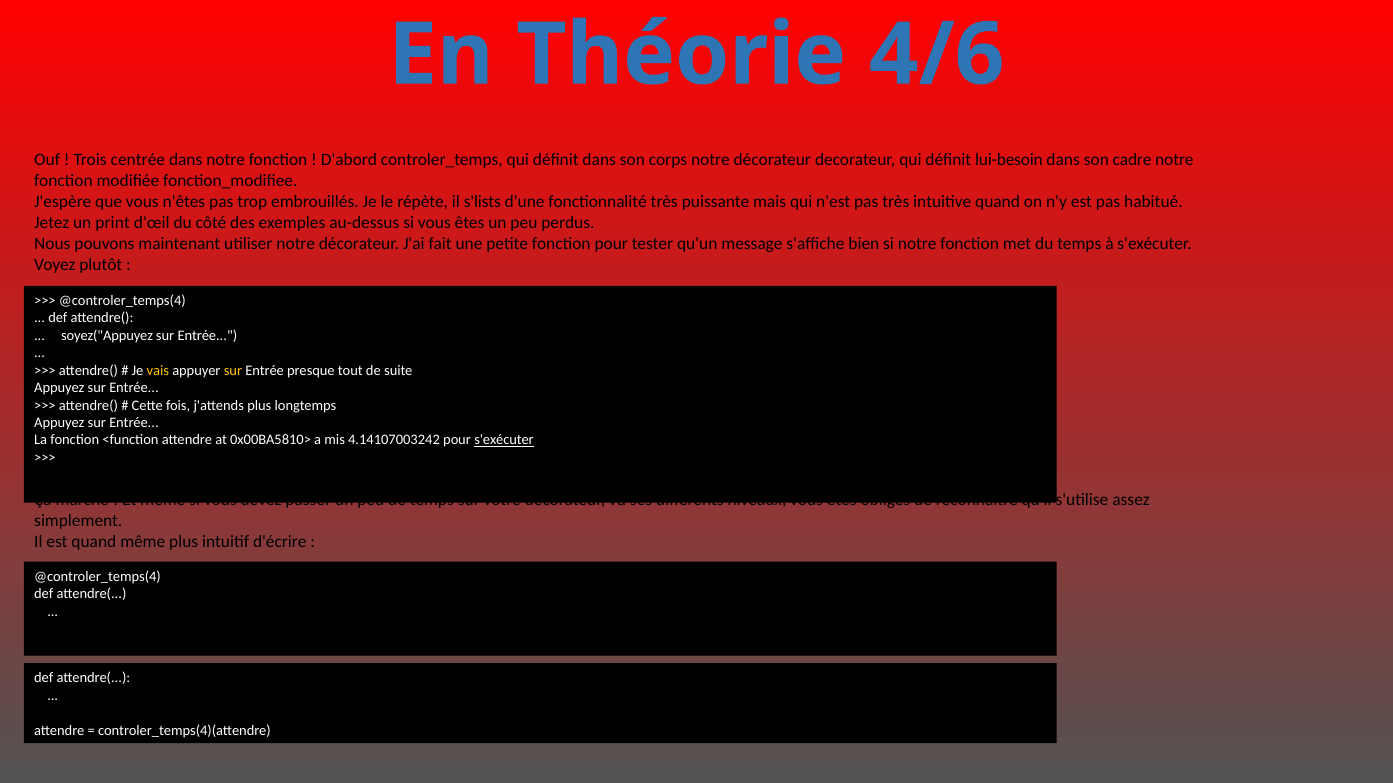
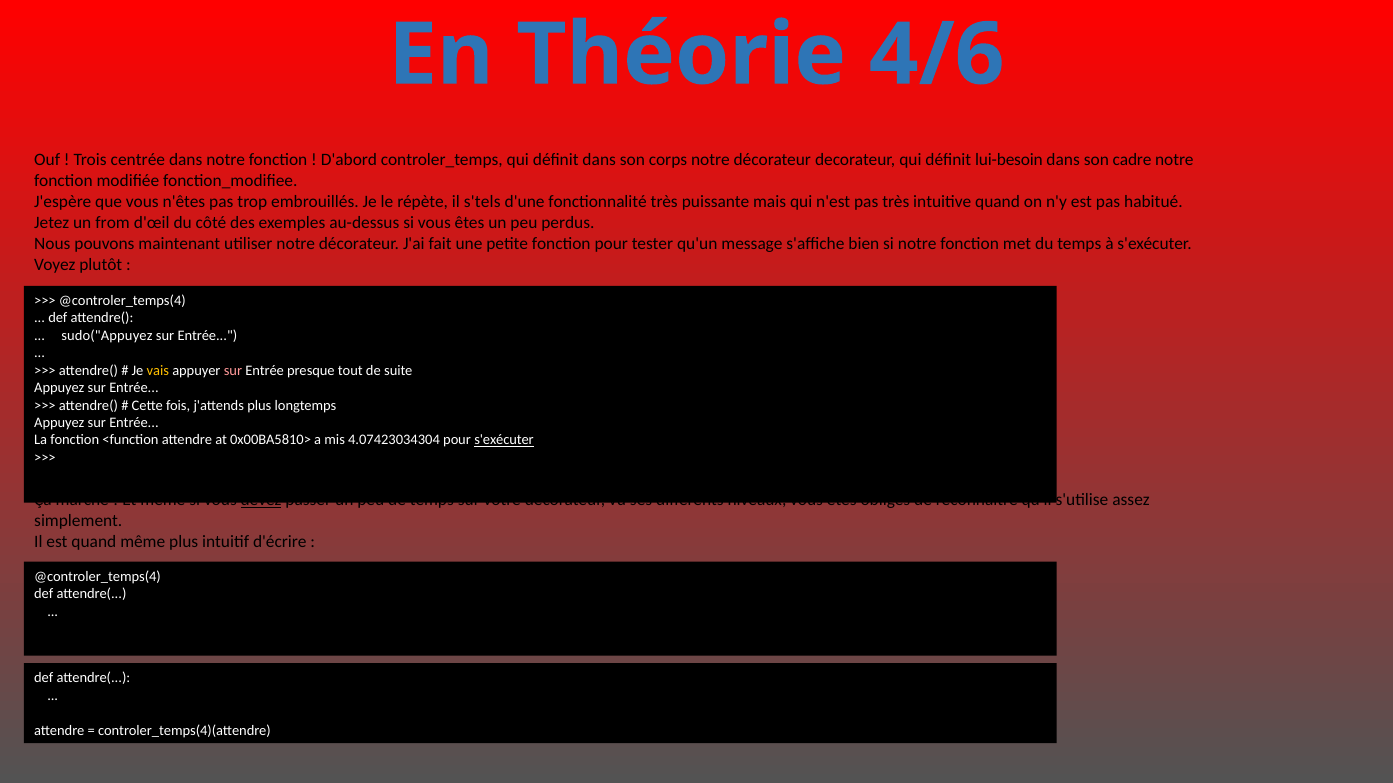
s'lists: s'lists -> s'tels
print: print -> from
soyez("Appuyez: soyez("Appuyez -> sudo("Appuyez
sur at (233, 371) colour: yellow -> pink
4.14107003242: 4.14107003242 -> 4.07423034304
devez underline: none -> present
